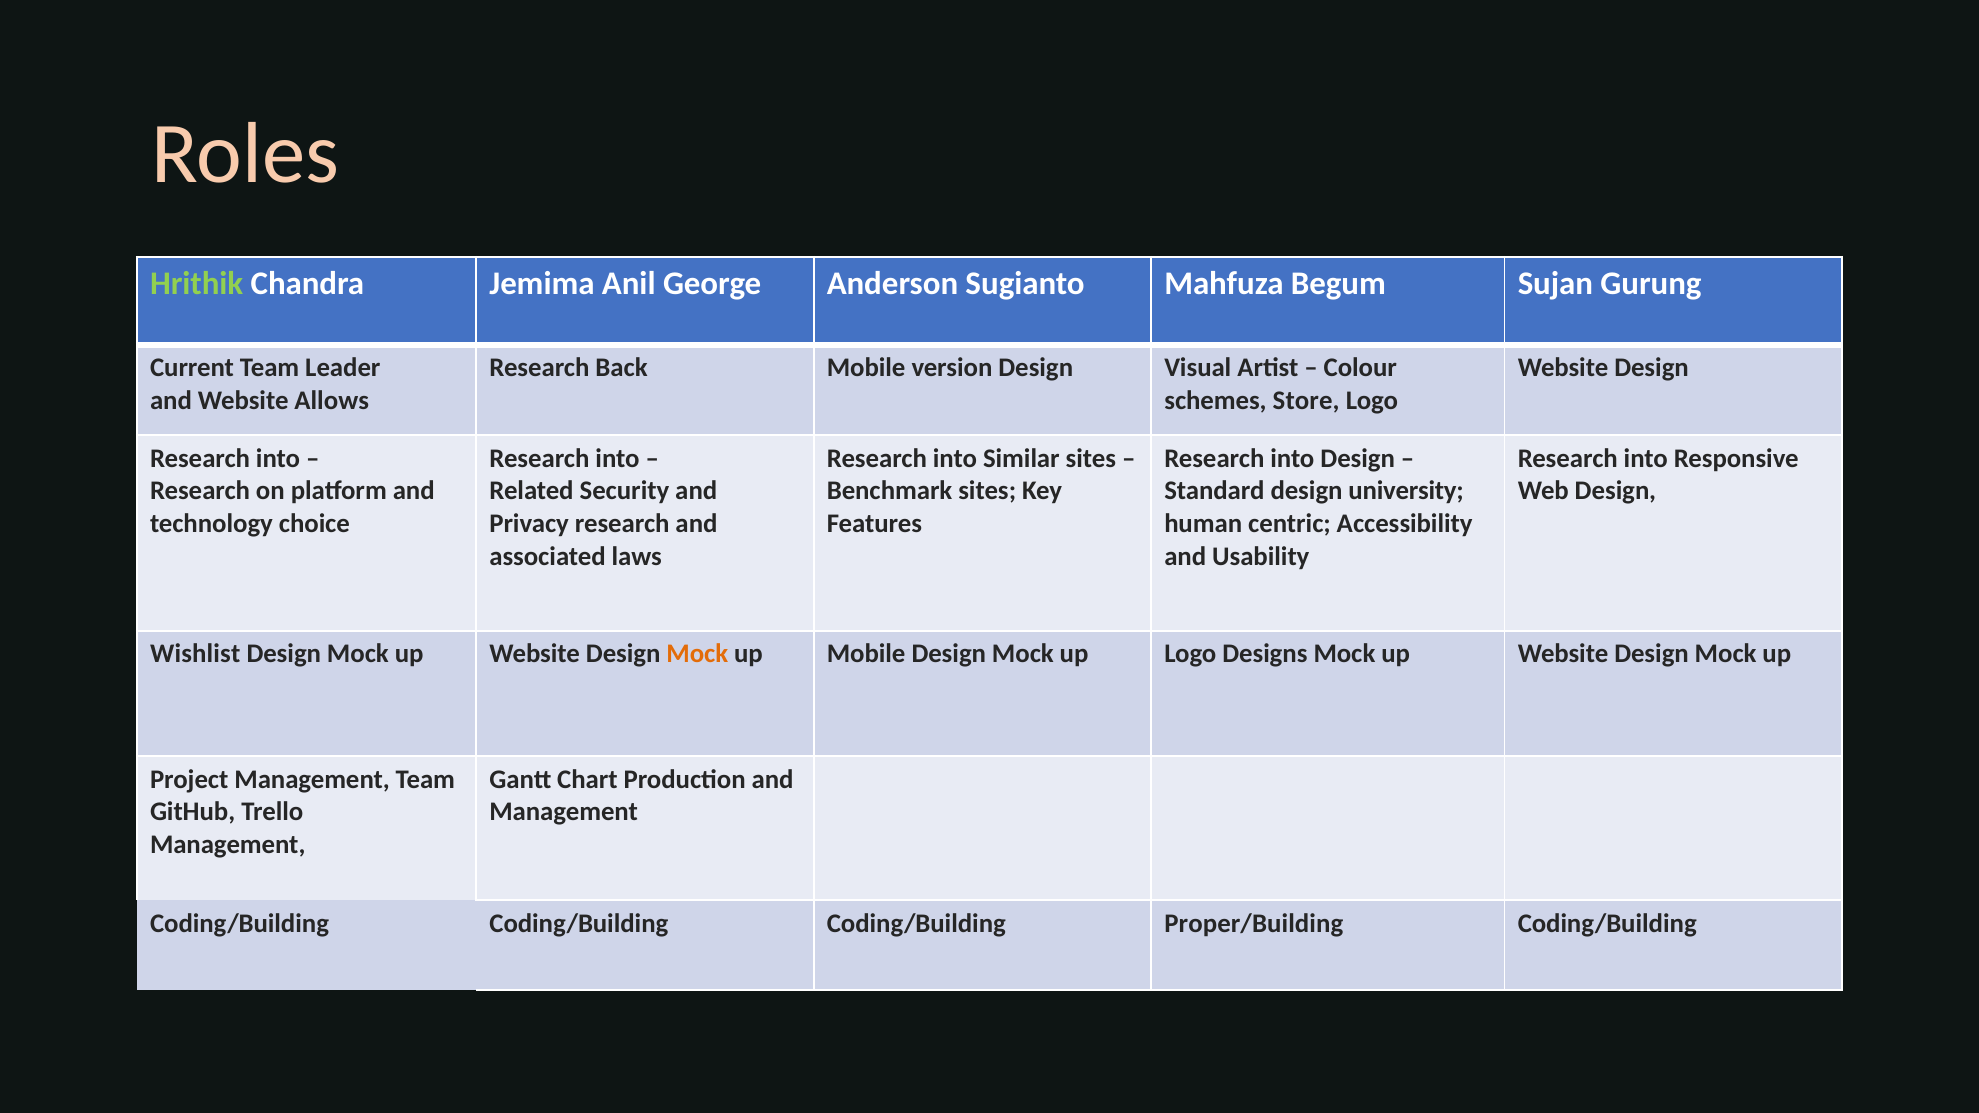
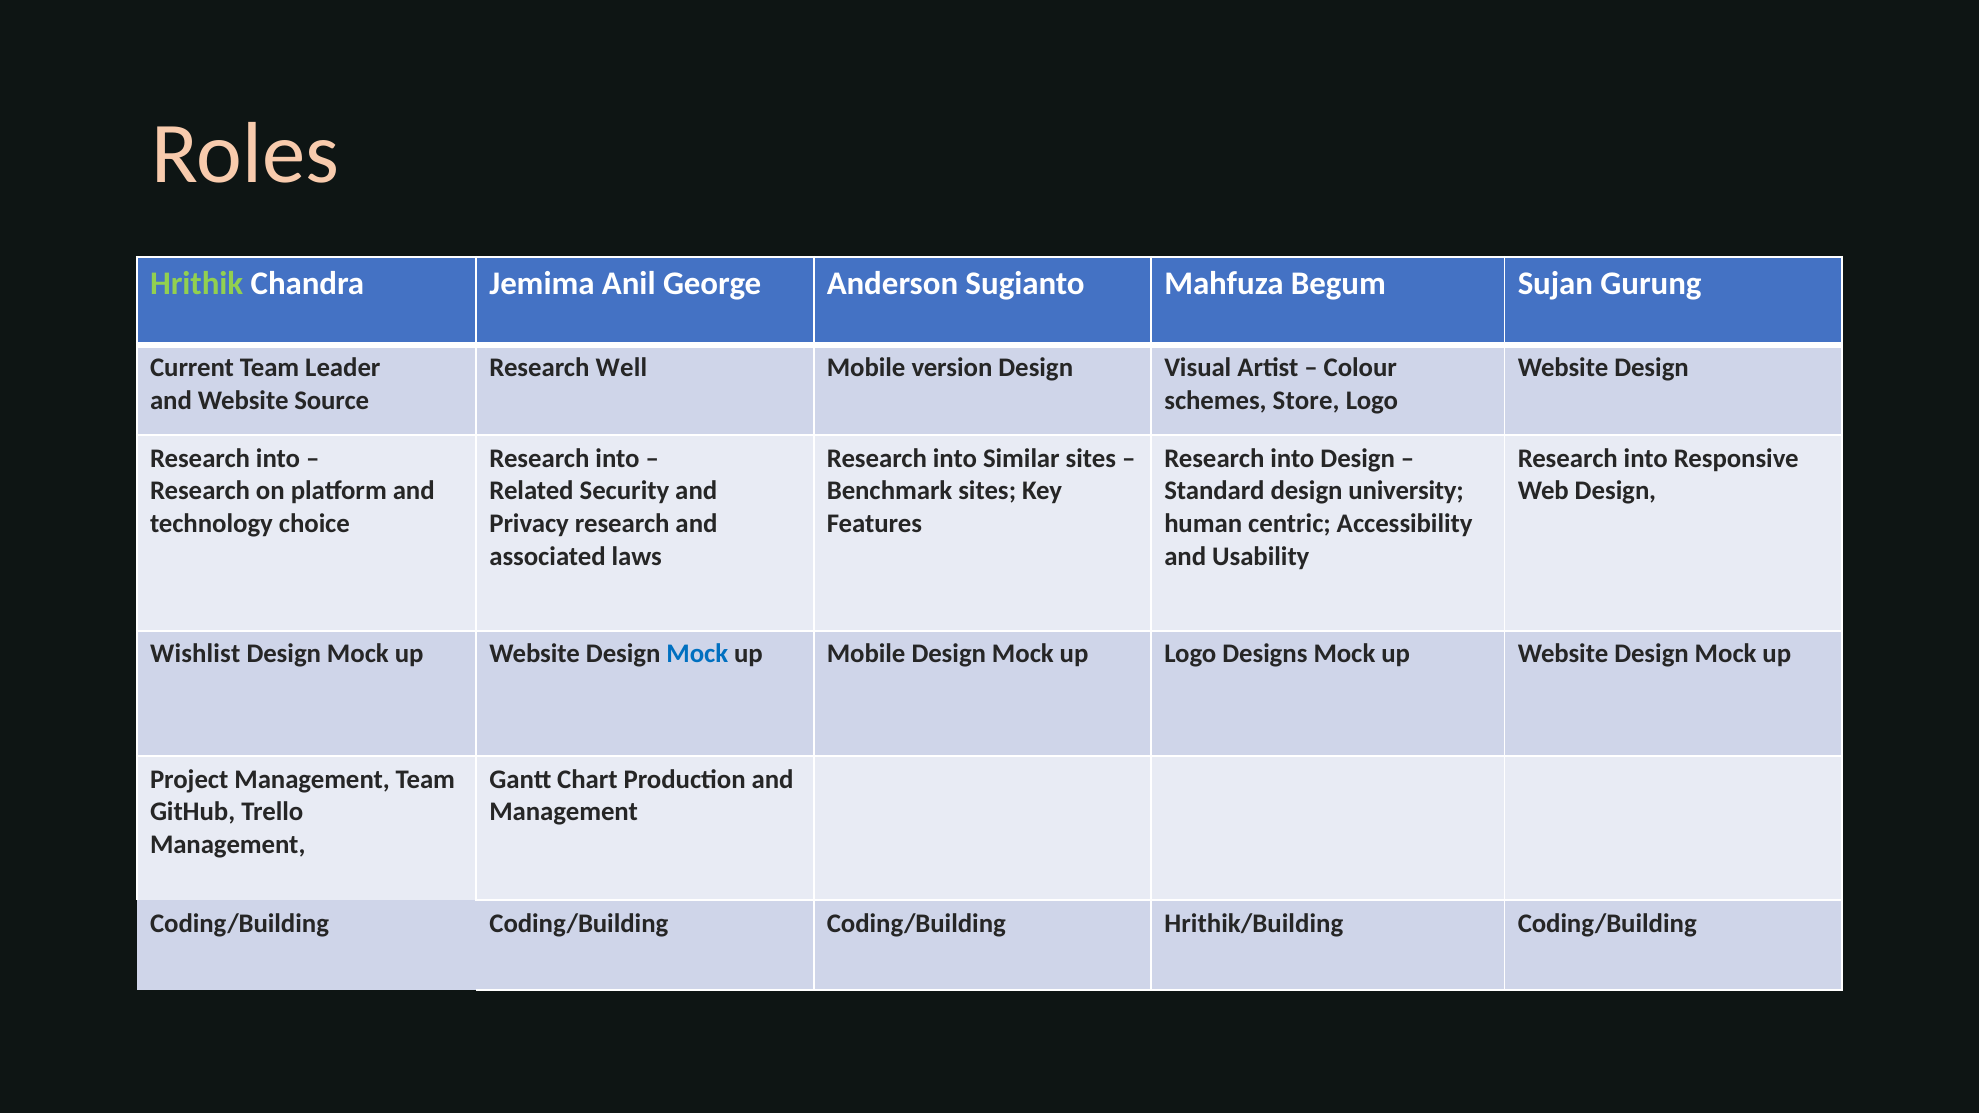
Back: Back -> Well
Allows: Allows -> Source
Mock at (697, 654) colour: orange -> blue
Proper/Building: Proper/Building -> Hrithik/Building
